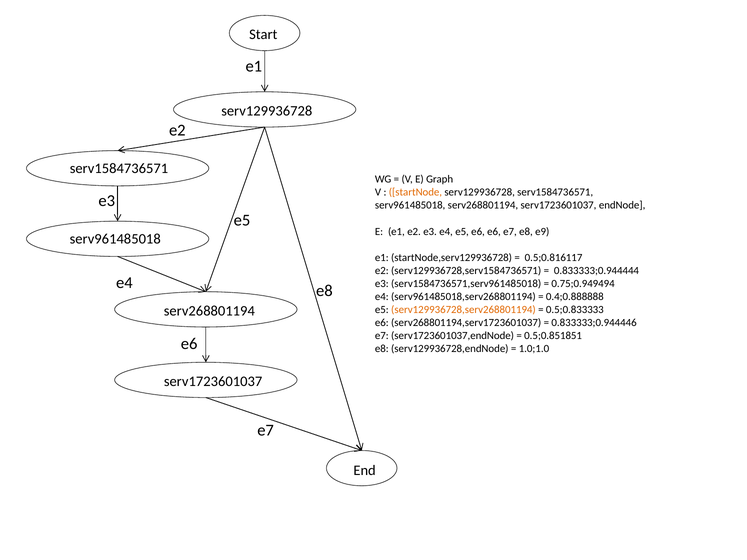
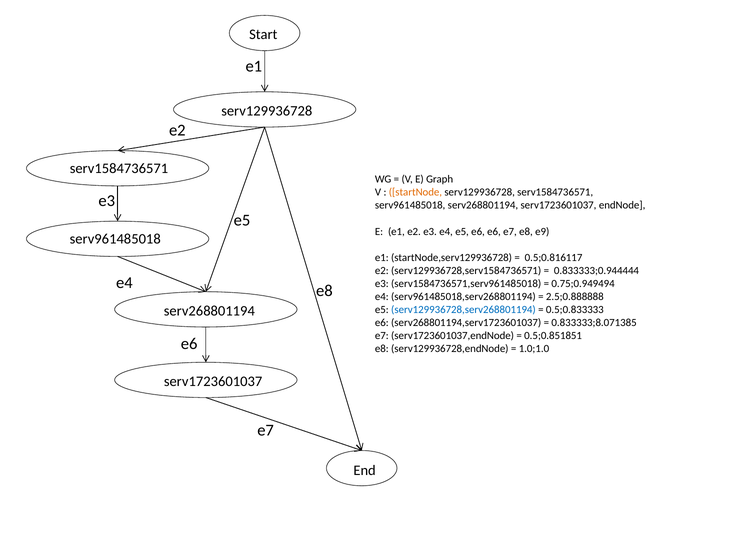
0.4;0.888888: 0.4;0.888888 -> 2.5;0.888888
serv129936728,serv268801194 colour: orange -> blue
0.833333;0.944446: 0.833333;0.944446 -> 0.833333;8.071385
